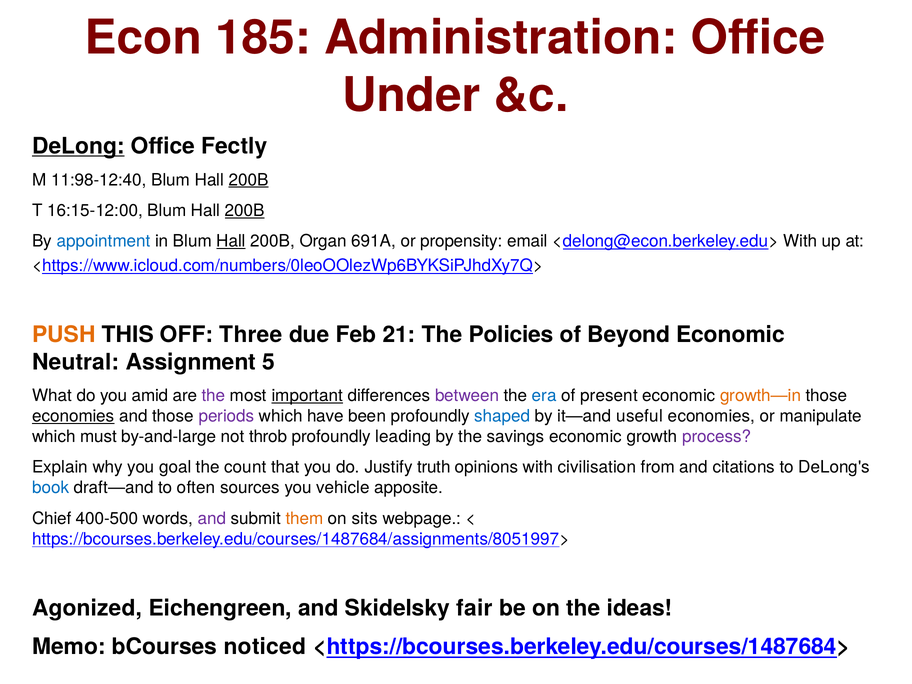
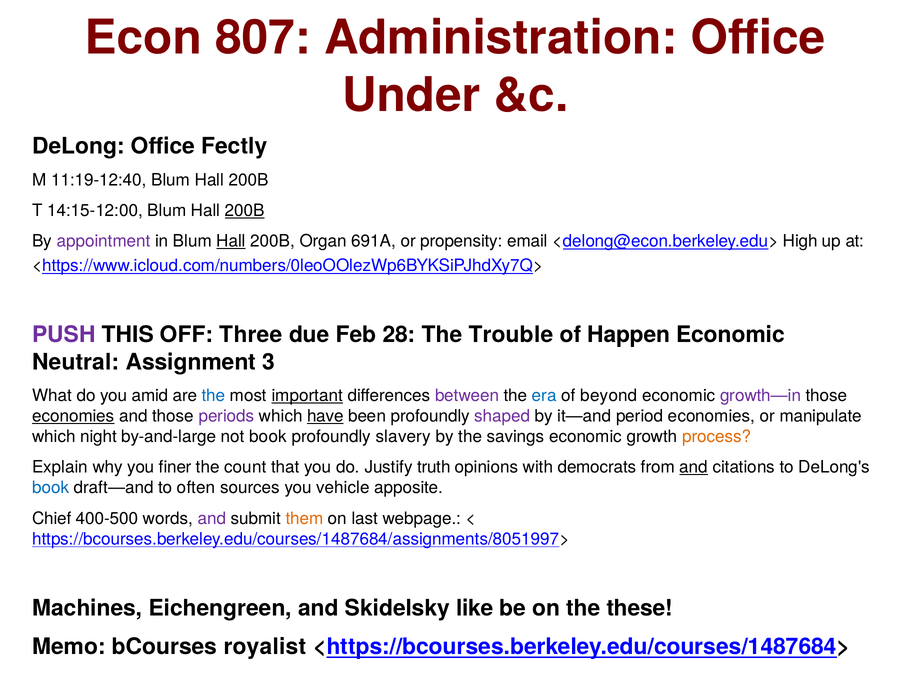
185: 185 -> 807
DeLong underline: present -> none
11:98-12:40: 11:98-12:40 -> 11:19-12:40
200B at (249, 180) underline: present -> none
16:15-12:00: 16:15-12:00 -> 14:15-12:00
appointment colour: blue -> purple
<delong@econ.berkeley.edu> With: With -> High
PUSH colour: orange -> purple
21: 21 -> 28
Policies: Policies -> Trouble
Beyond: Beyond -> Happen
5: 5 -> 3
the at (214, 396) colour: purple -> blue
present: present -> beyond
growth—in colour: orange -> purple
have underline: none -> present
shaped colour: blue -> purple
useful: useful -> period
must: must -> night
not throb: throb -> book
leading: leading -> slavery
process colour: purple -> orange
goal: goal -> finer
civilisation: civilisation -> democrats
and at (694, 467) underline: none -> present
sits: sits -> last
Agonized: Agonized -> Machines
fair: fair -> like
ideas: ideas -> these
noticed: noticed -> royalist
